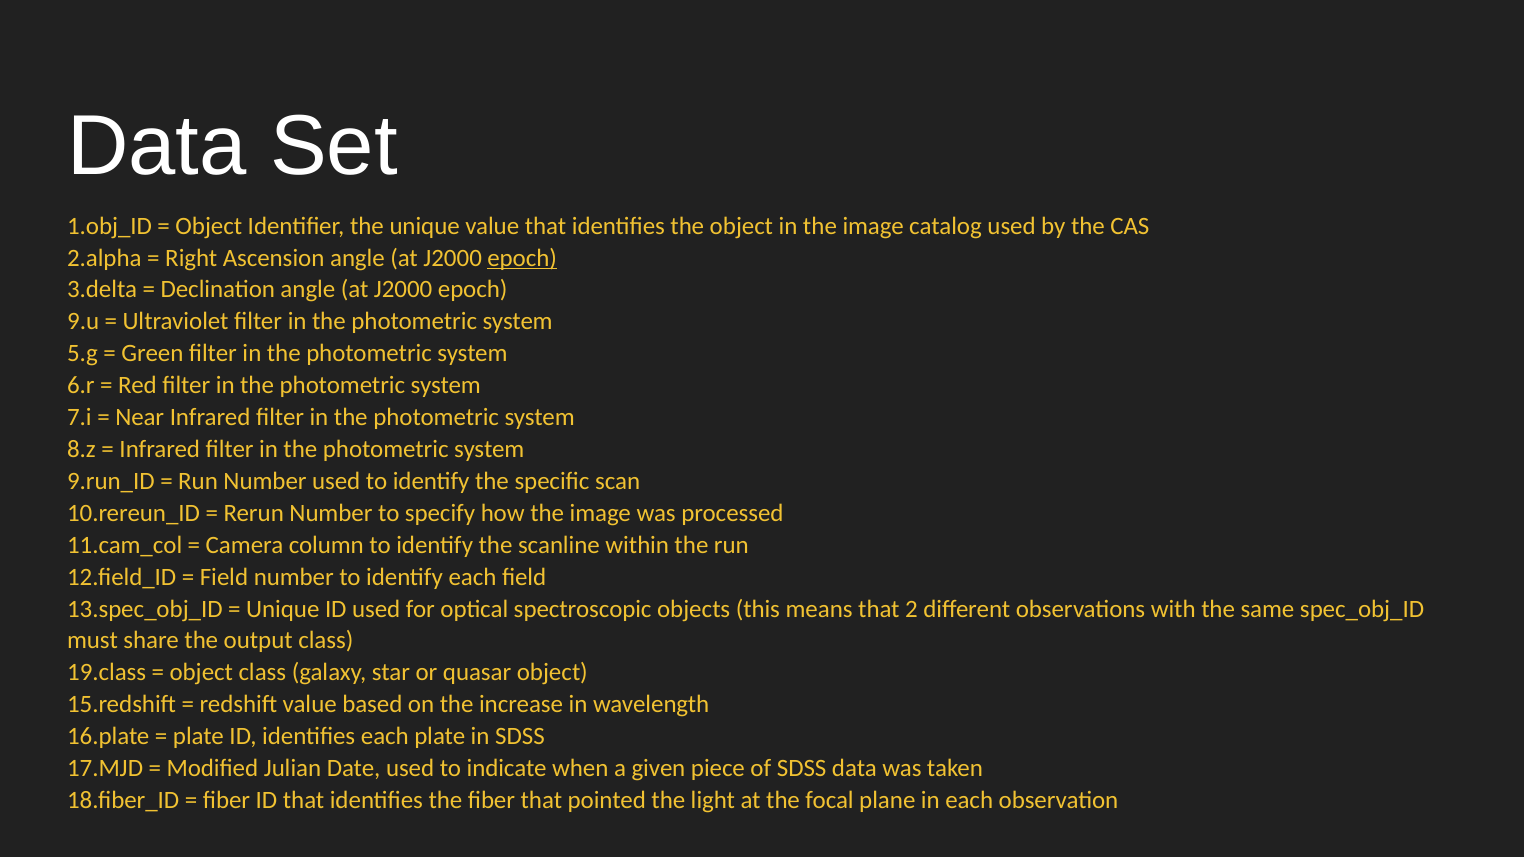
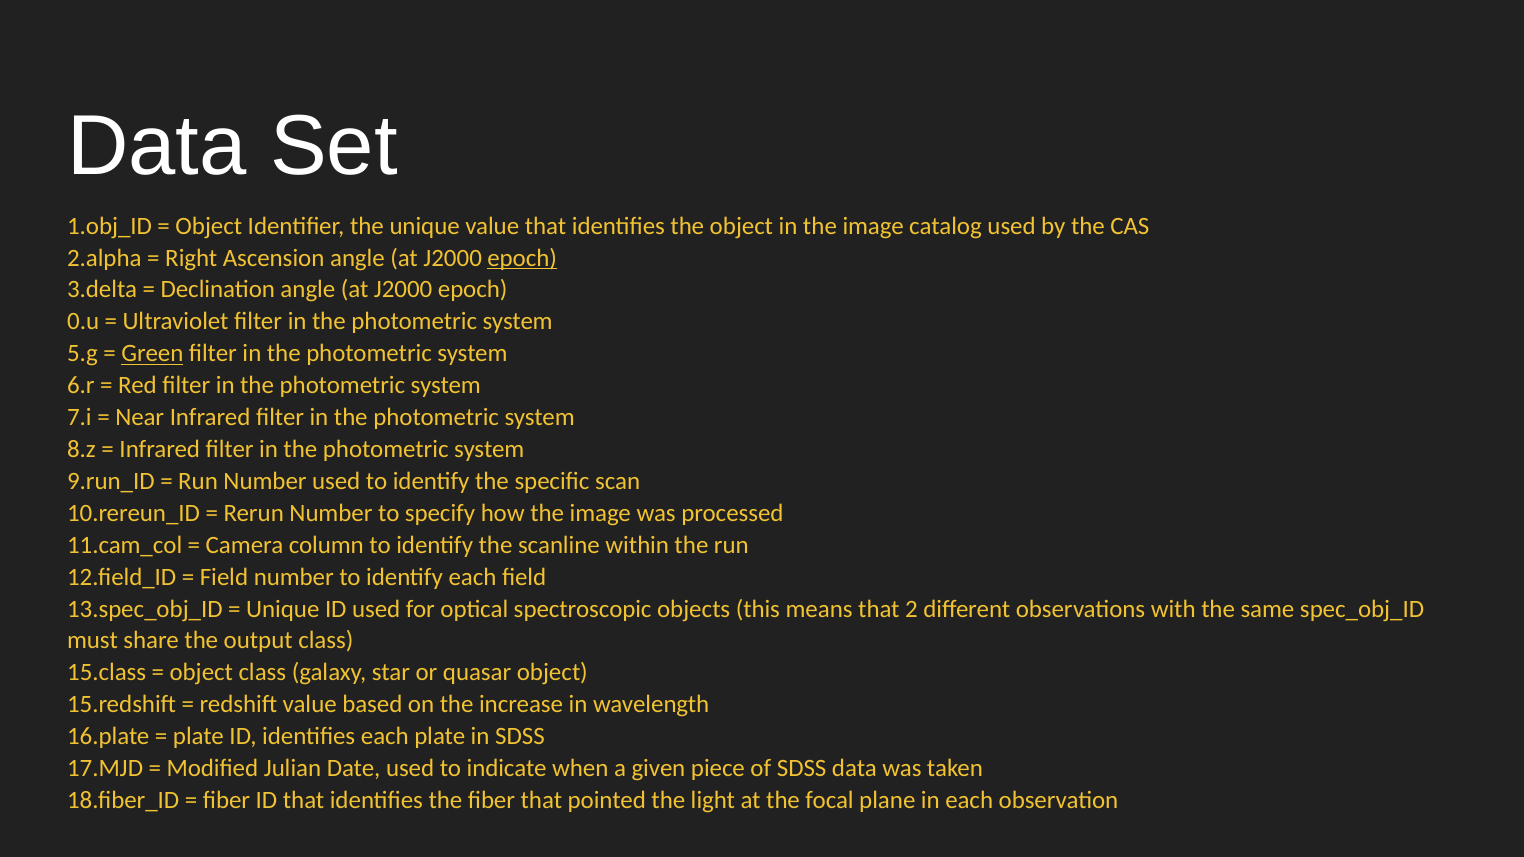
9.u: 9.u -> 0.u
Green underline: none -> present
19.class: 19.class -> 15.class
